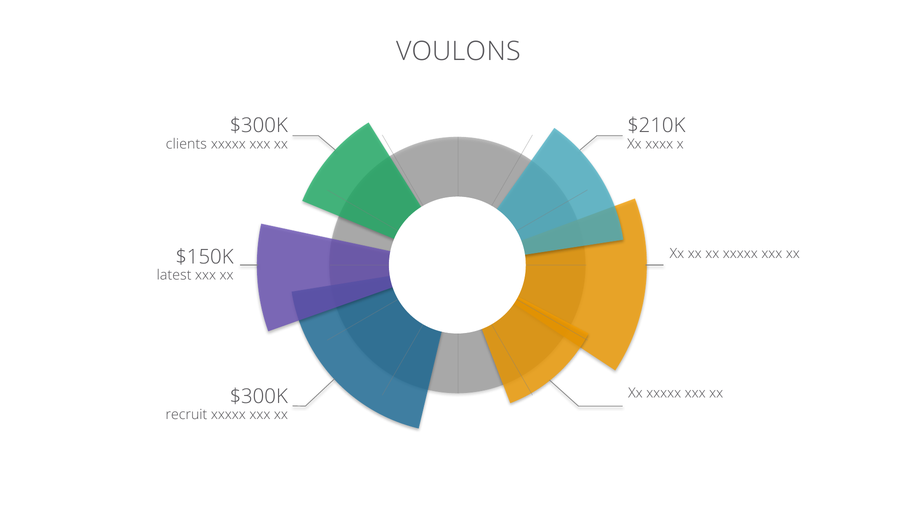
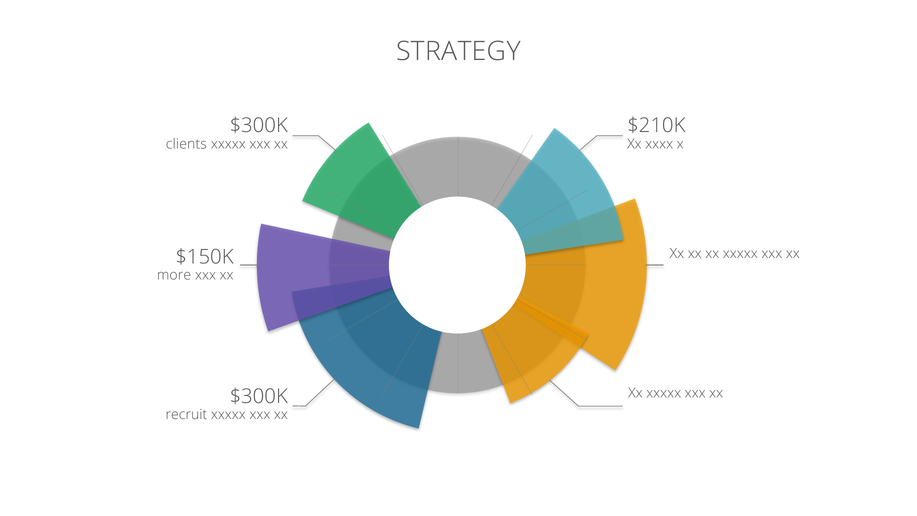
VOULONS: VOULONS -> STRATEGY
latest: latest -> more
